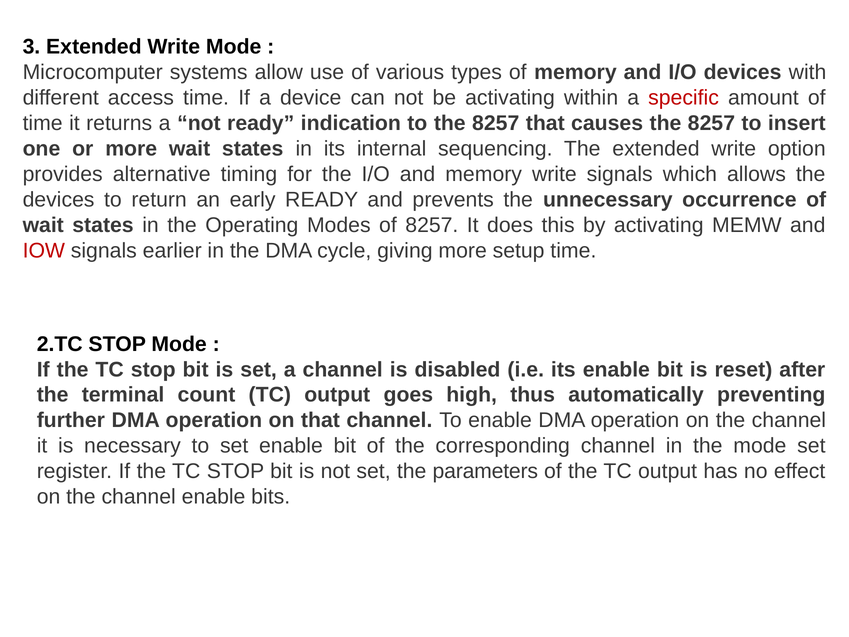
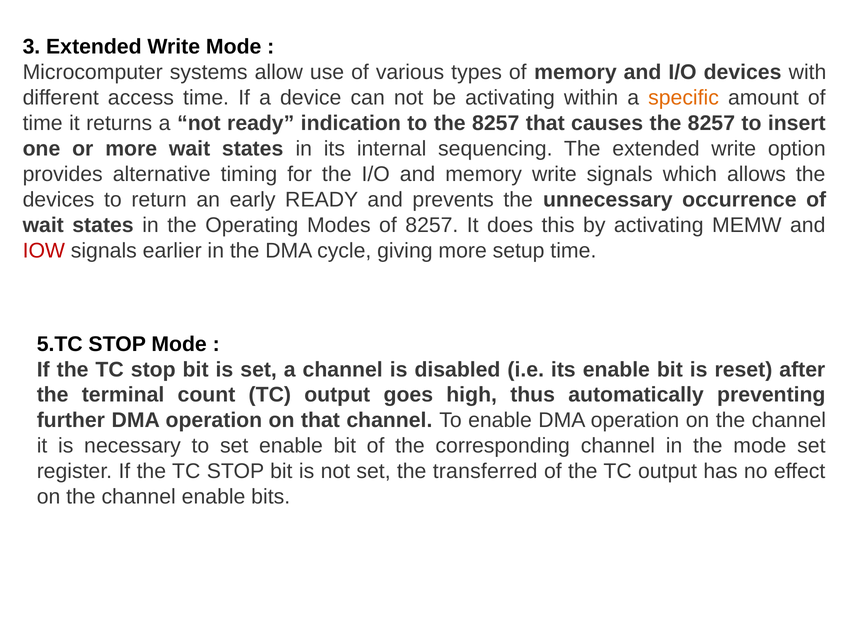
specific colour: red -> orange
2.TC: 2.TC -> 5.TC
parameters: parameters -> transferred
